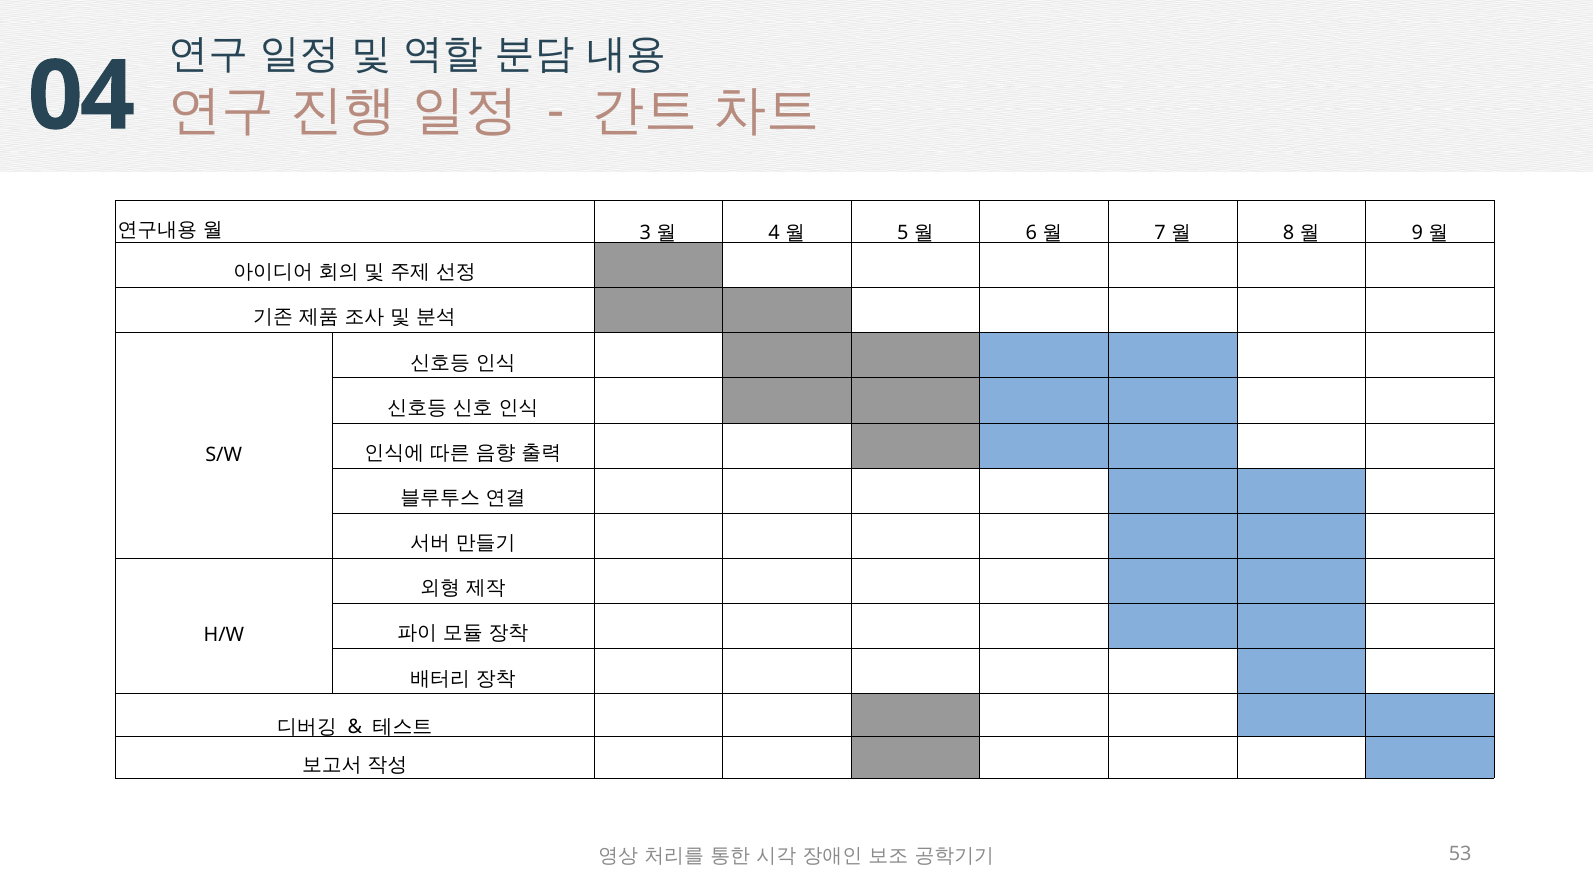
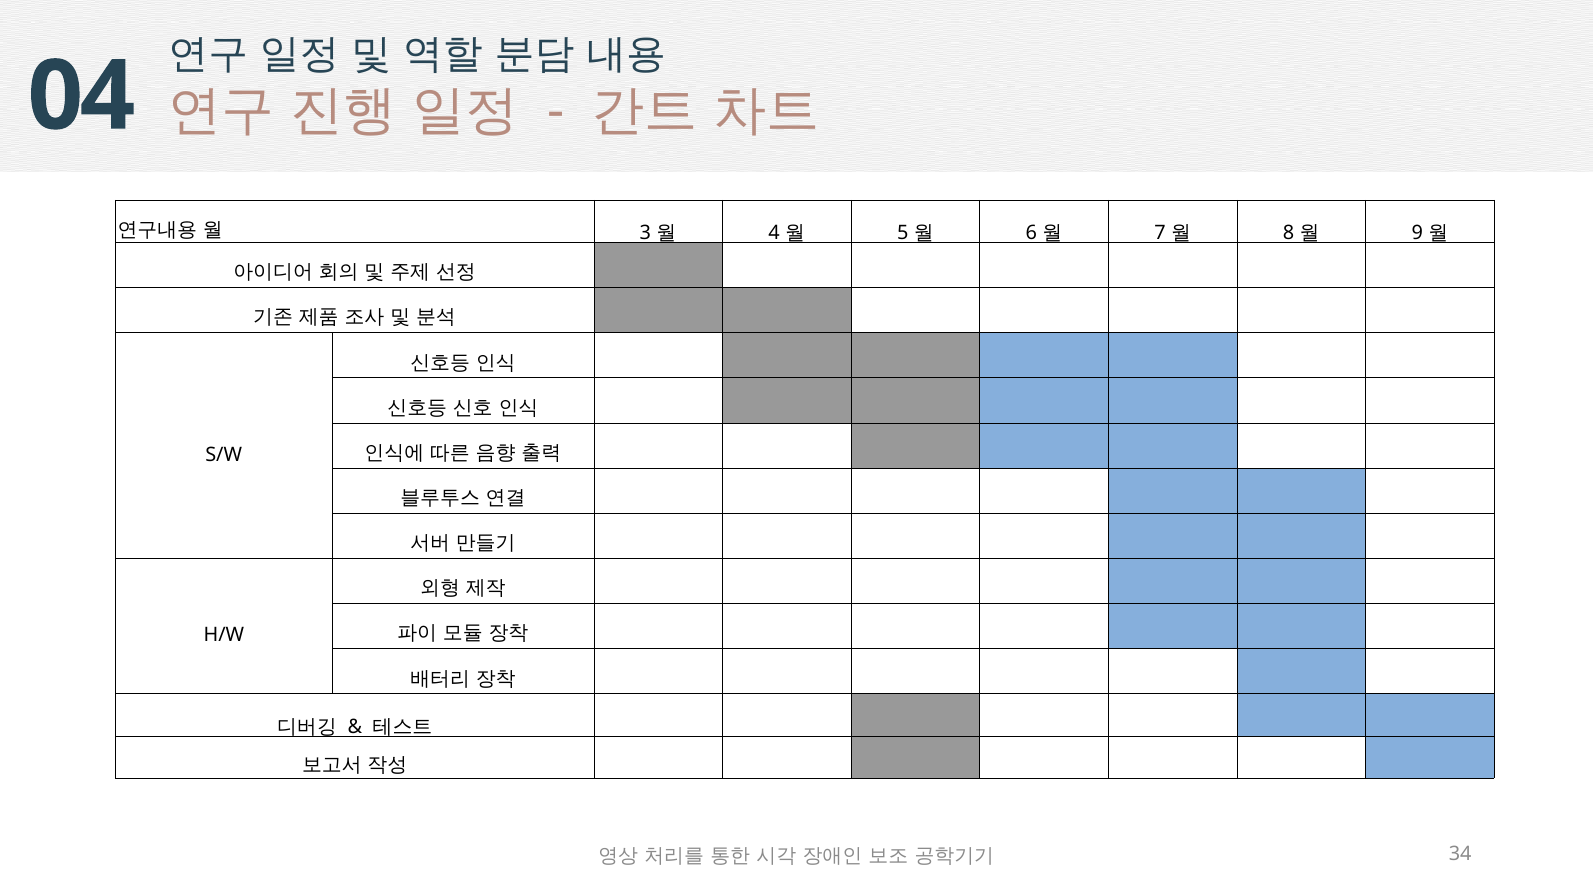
53: 53 -> 34
